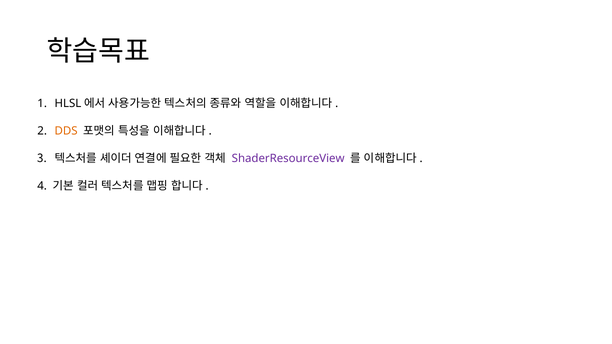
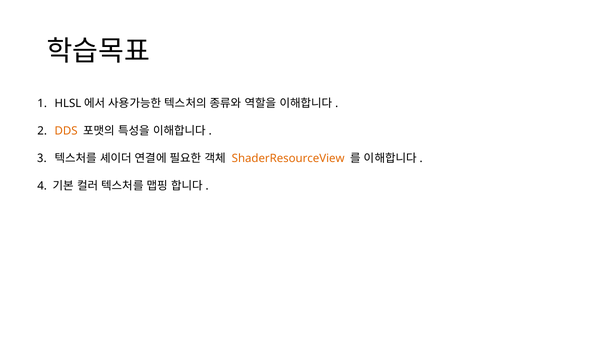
ShaderResourceView colour: purple -> orange
